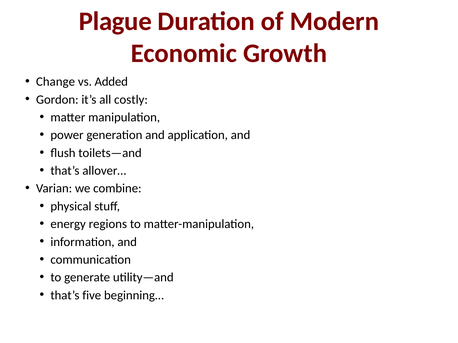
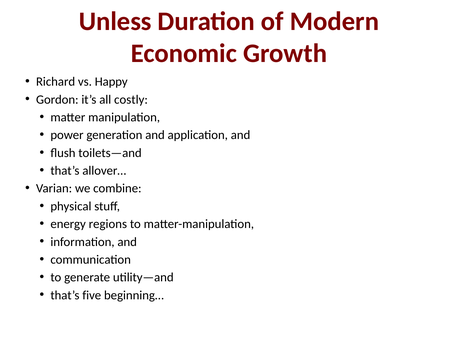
Plague: Plague -> Unless
Change: Change -> Richard
Added: Added -> Happy
